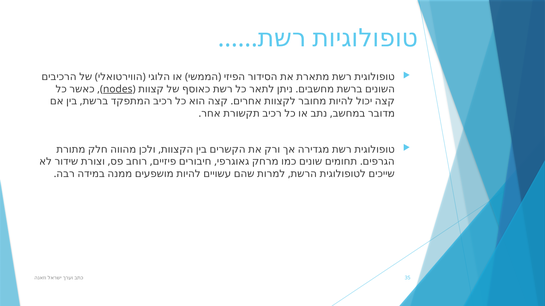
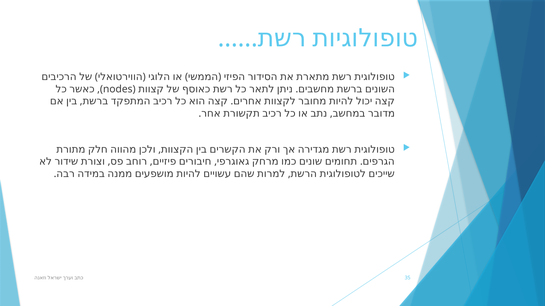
nodes underline: present -> none
